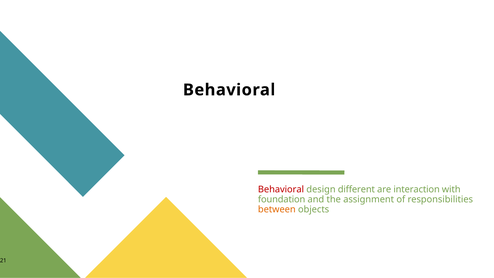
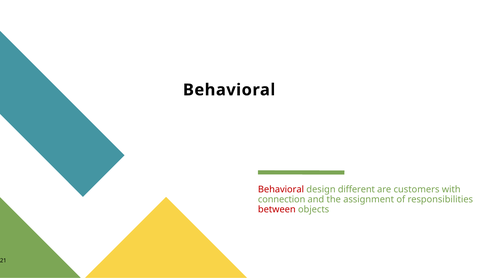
interaction: interaction -> customers
foundation: foundation -> connection
between colour: orange -> red
